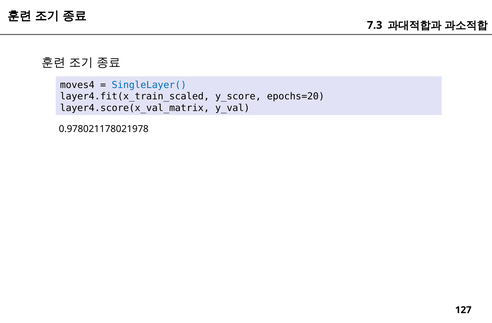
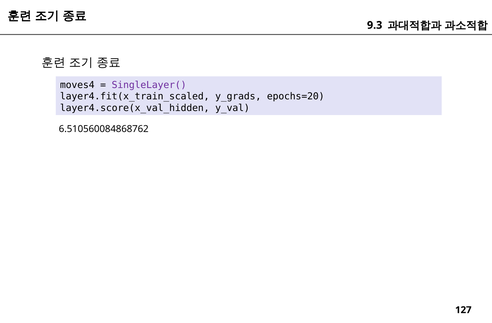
7.3: 7.3 -> 9.3
SingleLayer( colour: blue -> purple
y_score: y_score -> y_grads
layer4.score(x_val_matrix: layer4.score(x_val_matrix -> layer4.score(x_val_hidden
0.978021178021978: 0.978021178021978 -> 6.510560084868762
